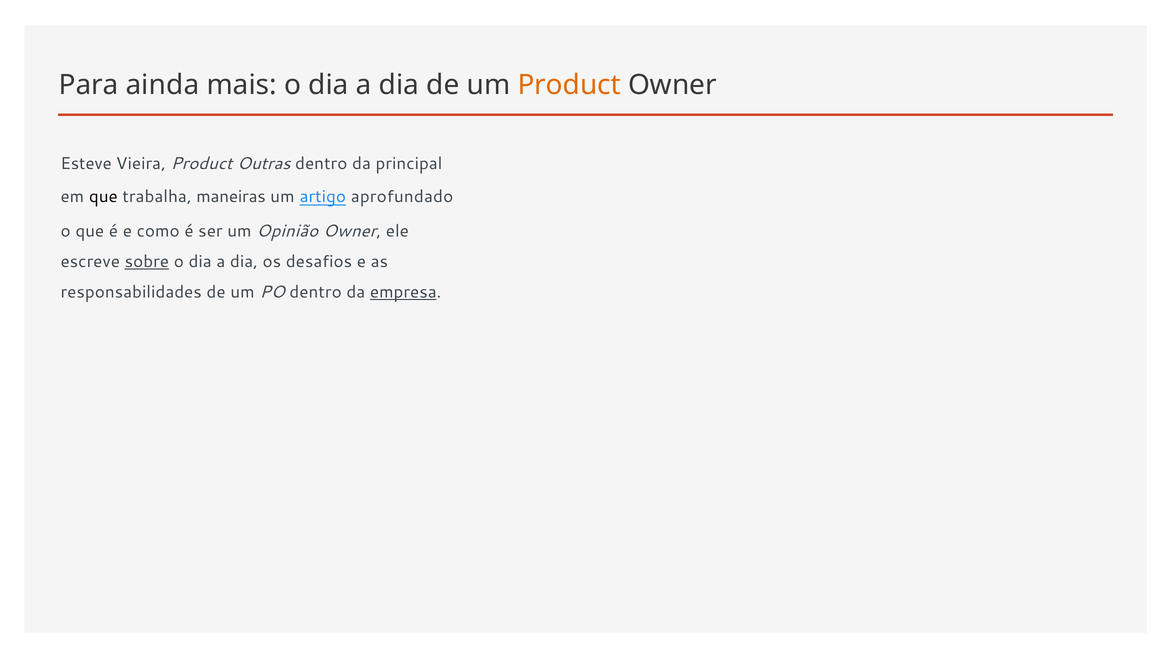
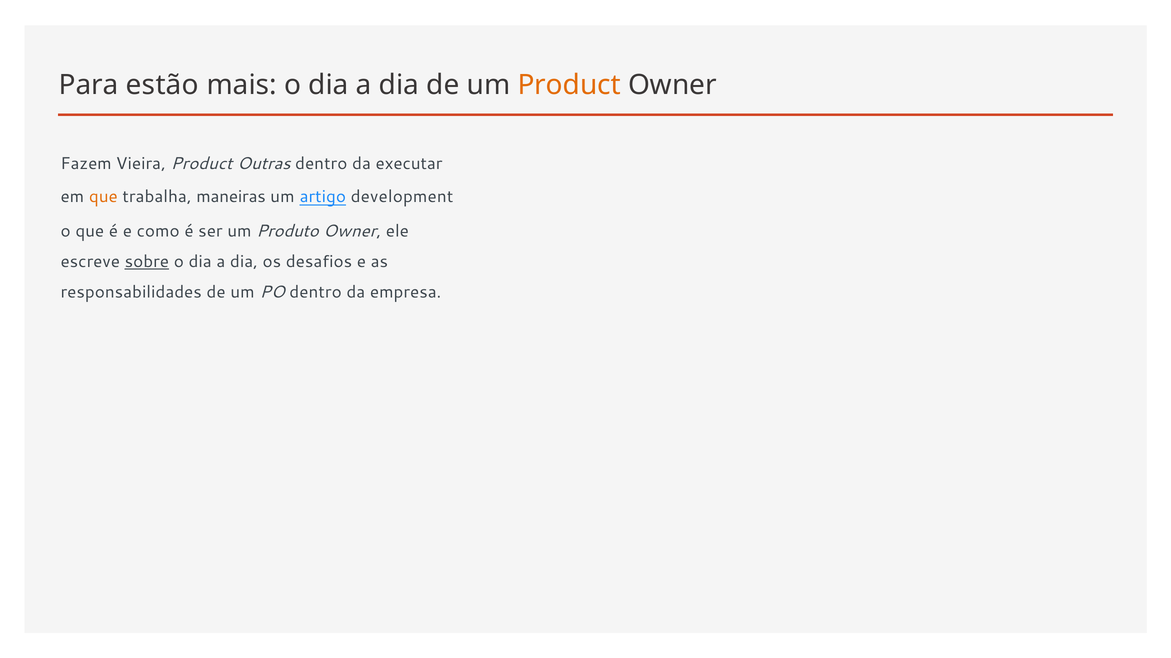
ainda: ainda -> estão
Esteve: Esteve -> Fazem
principal: principal -> executar
que at (103, 197) colour: black -> orange
aprofundado: aprofundado -> development
Opinião: Opinião -> Produto
empresa underline: present -> none
